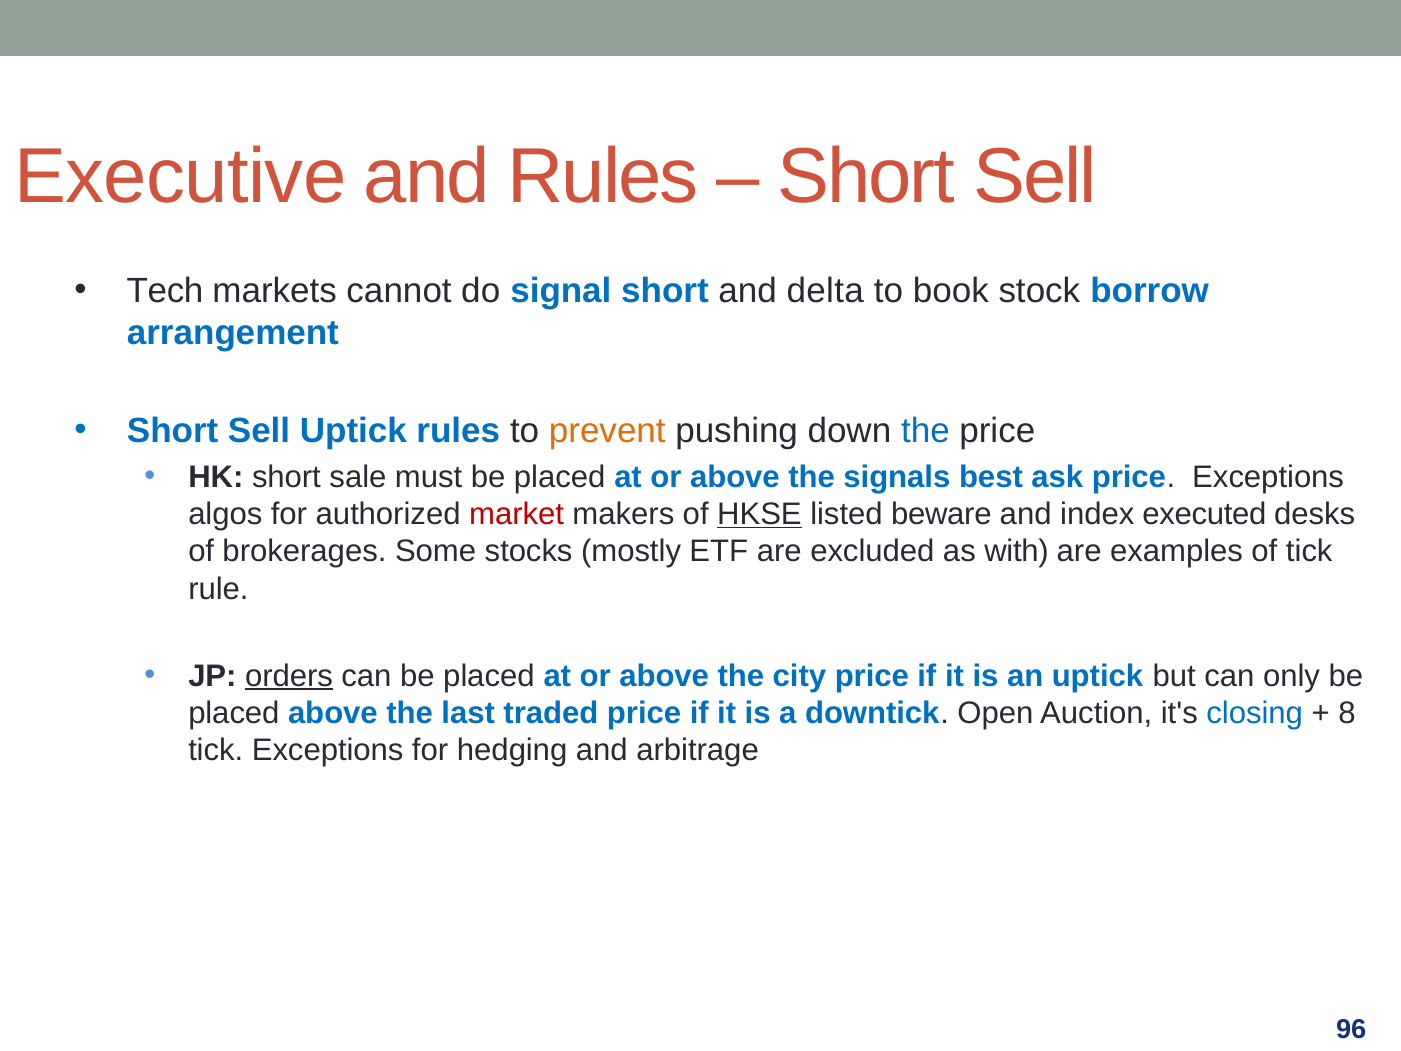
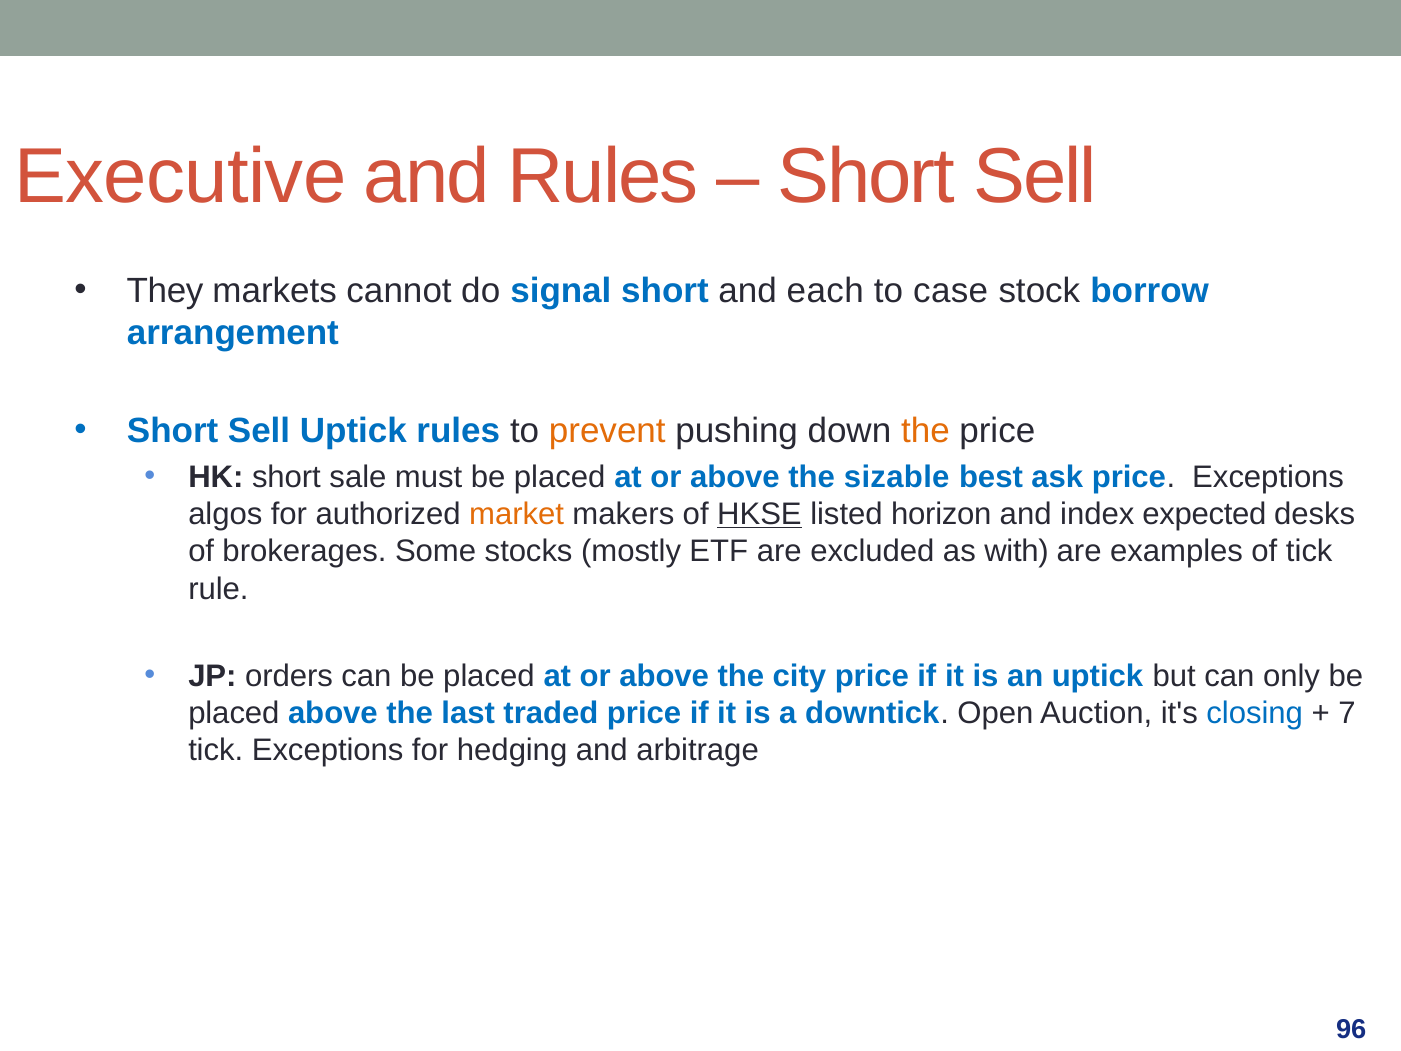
Tech: Tech -> They
delta: delta -> each
book: book -> case
the at (925, 431) colour: blue -> orange
signals: signals -> sizable
market colour: red -> orange
beware: beware -> horizon
executed: executed -> expected
orders underline: present -> none
8: 8 -> 7
